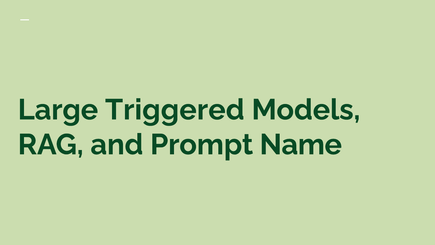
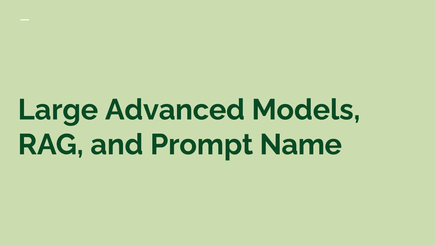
Triggered: Triggered -> Advanced
